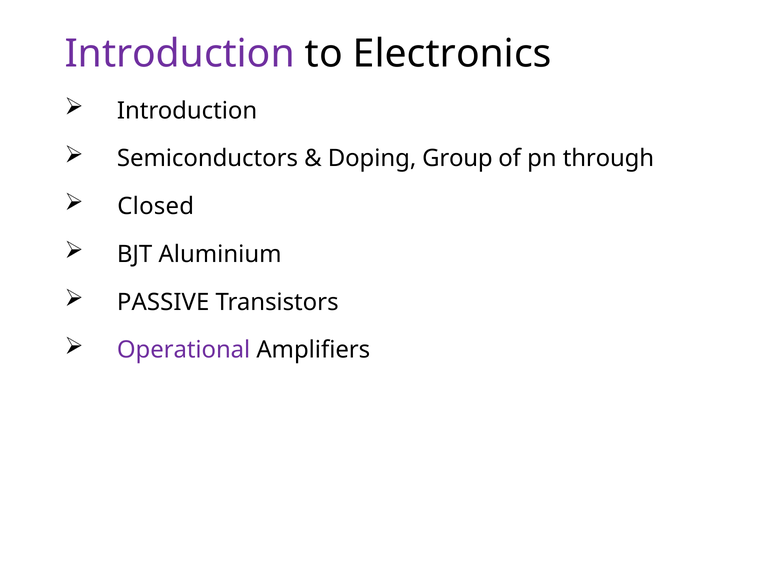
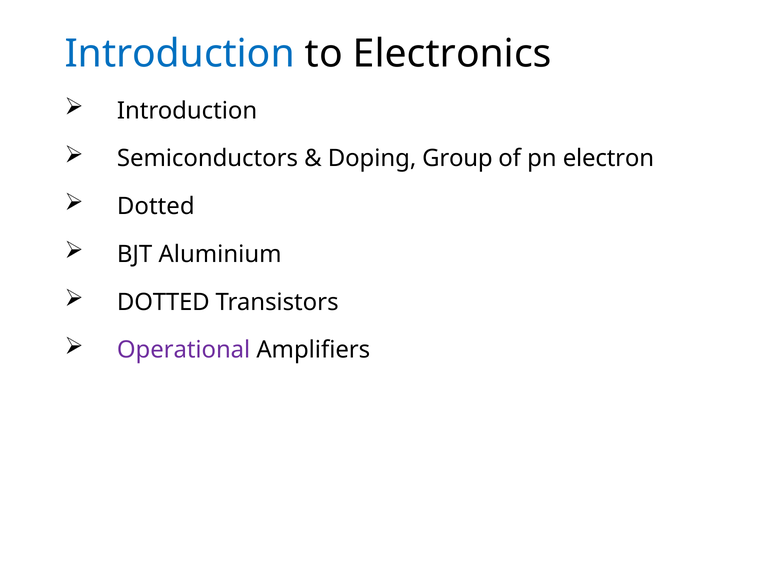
Introduction at (180, 54) colour: purple -> blue
through: through -> electron
Closed at (156, 206): Closed -> Dotted
PASSIVE at (163, 302): PASSIVE -> DOTTED
